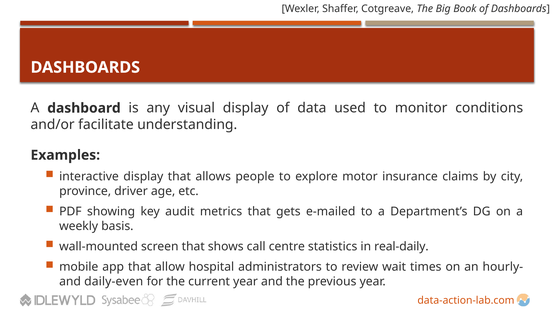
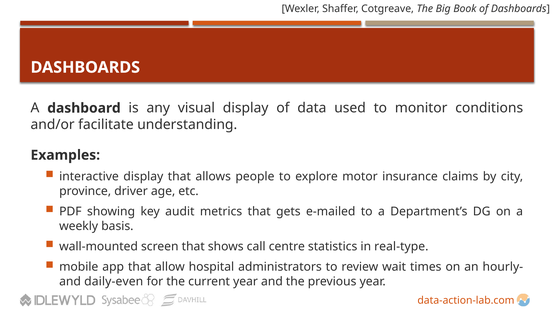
real-daily: real-daily -> real-type
